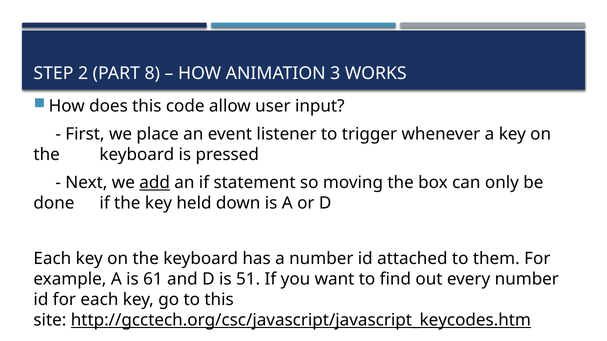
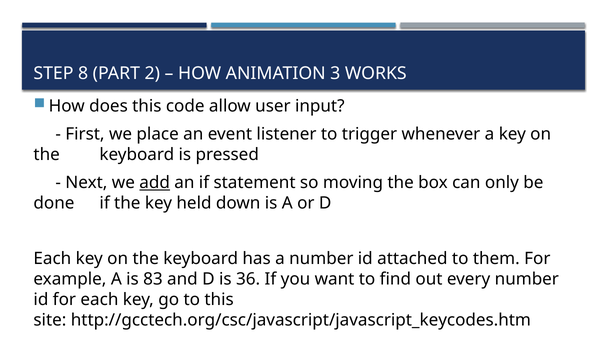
2: 2 -> 8
8: 8 -> 2
61: 61 -> 83
51: 51 -> 36
http://gcctech.org/csc/javascript/javascript_keycodes.htm underline: present -> none
